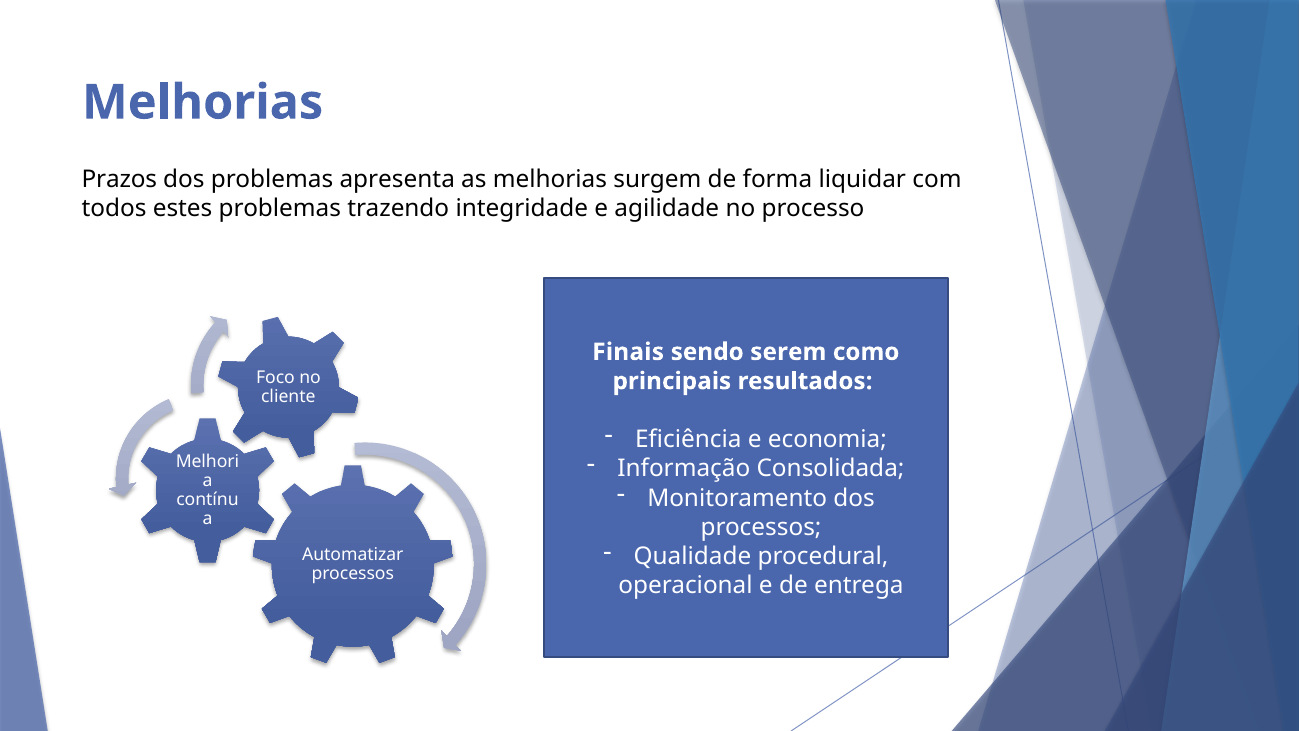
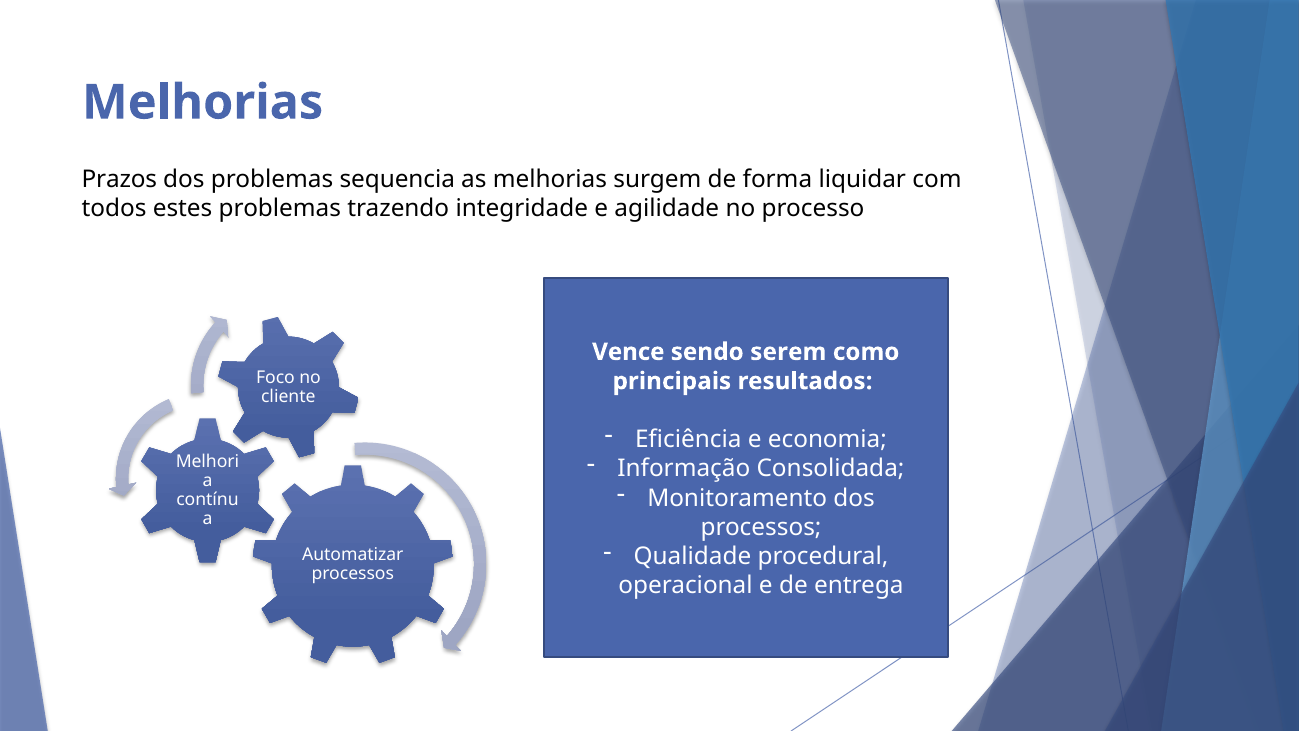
apresenta: apresenta -> sequencia
Finais: Finais -> Vence
